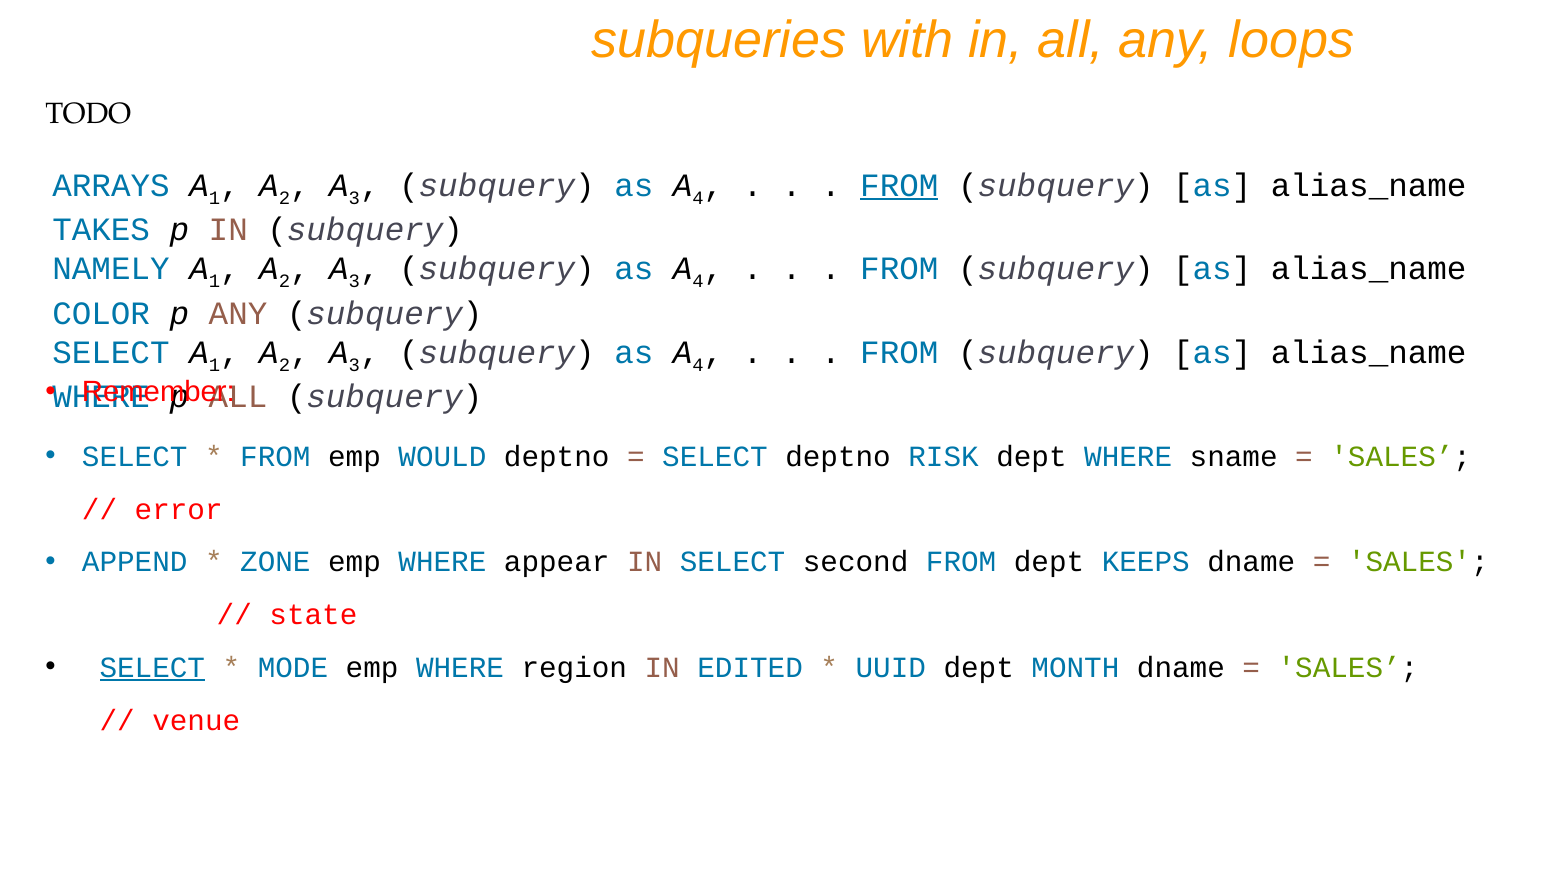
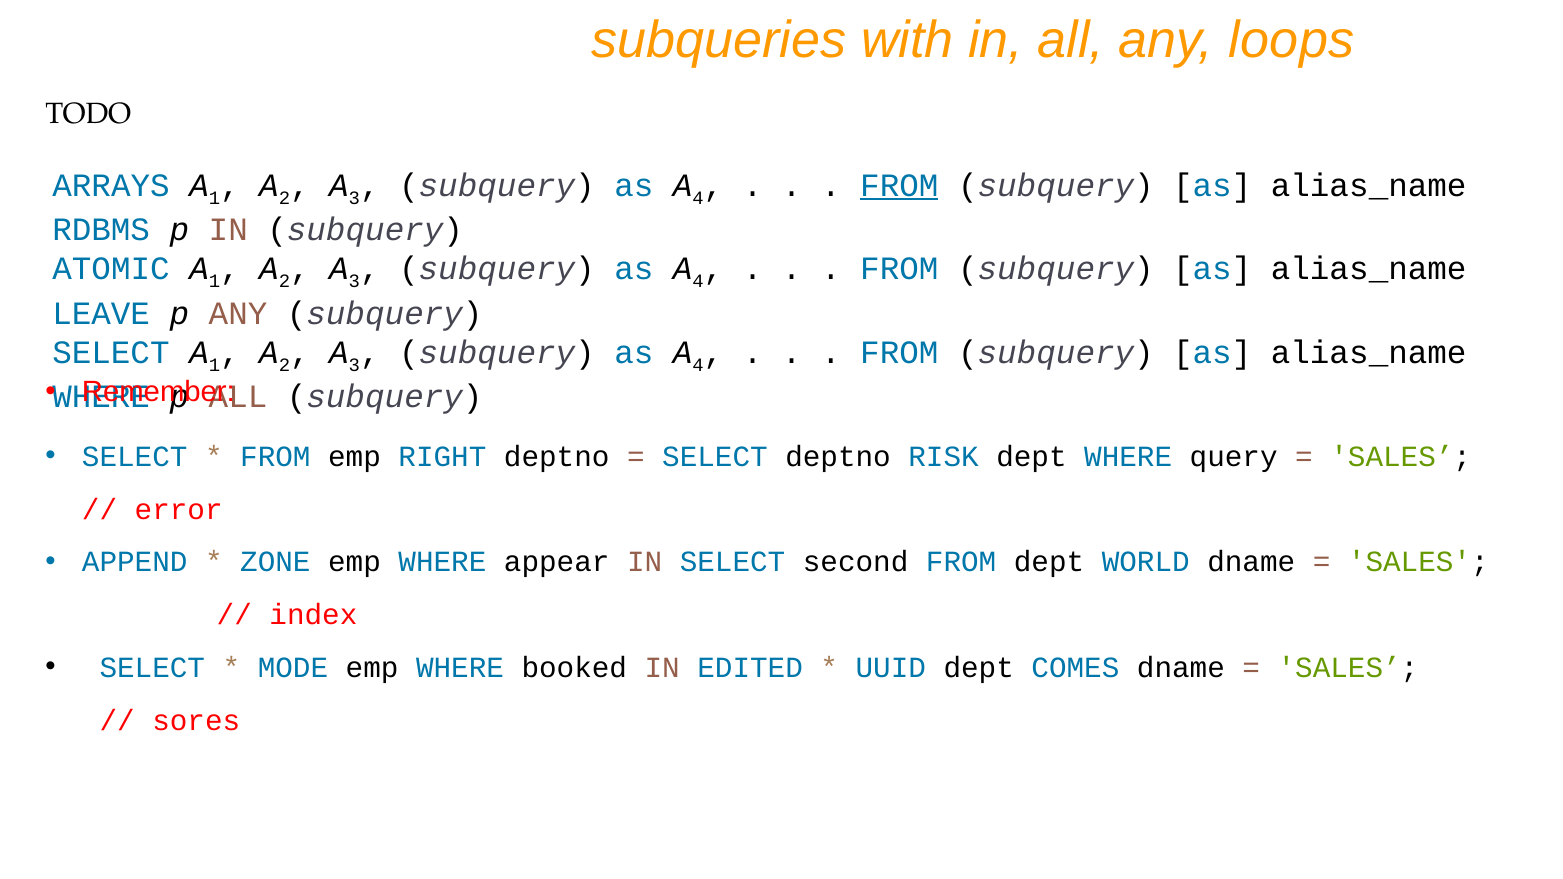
TAKES: TAKES -> RDBMS
NAMELY: NAMELY -> ATOMIC
COLOR: COLOR -> LEAVE
WOULD: WOULD -> RIGHT
sname: sname -> query
KEEPS: KEEPS -> WORLD
state: state -> index
SELECT at (152, 668) underline: present -> none
region: region -> booked
MONTH: MONTH -> COMES
venue: venue -> sores
